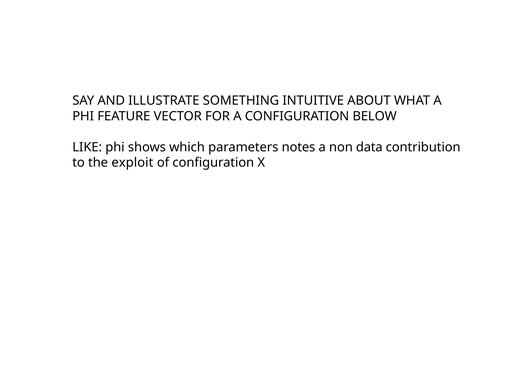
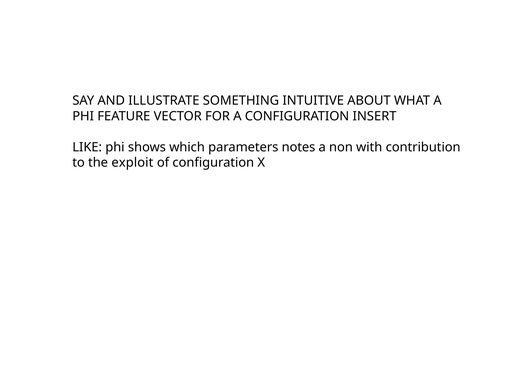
BELOW: BELOW -> INSERT
data: data -> with
